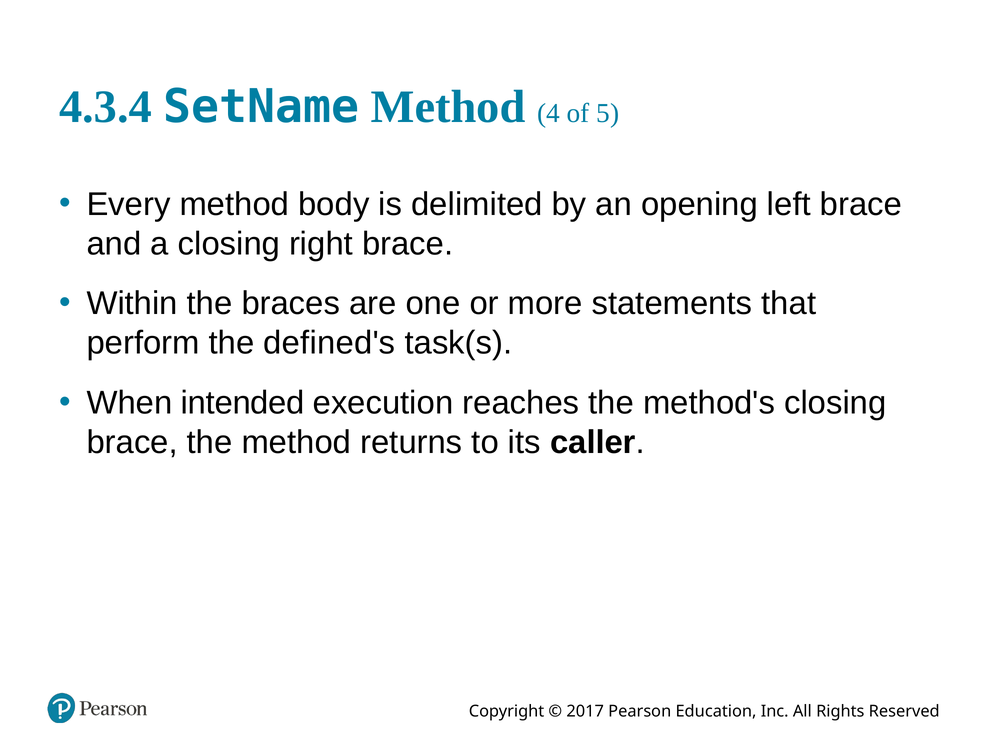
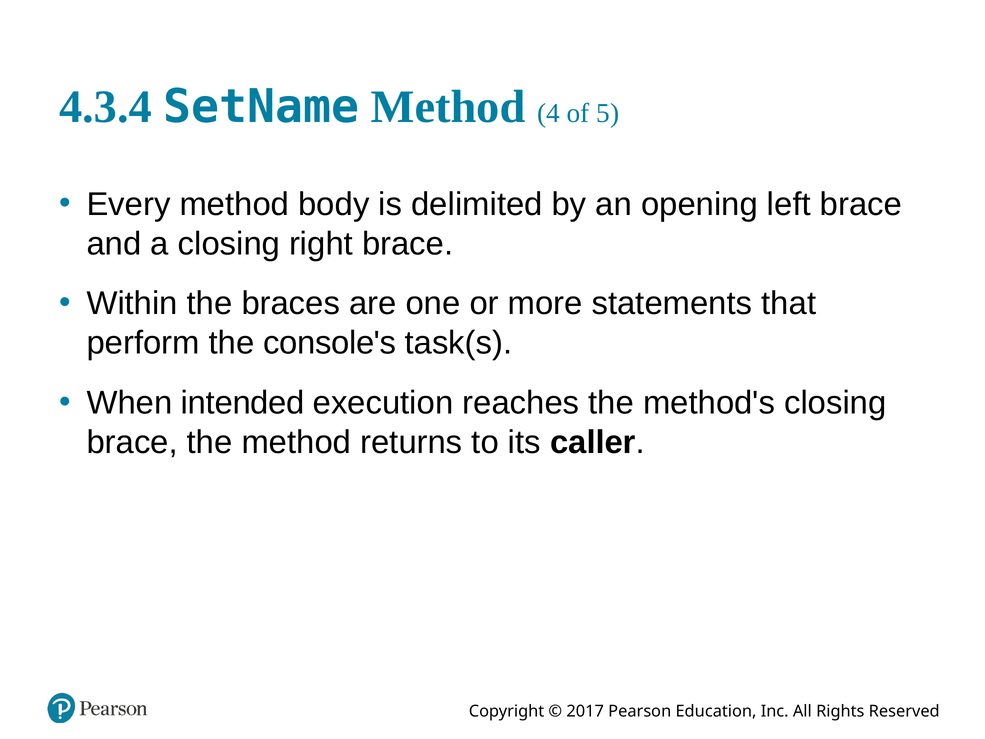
defined's: defined's -> console's
